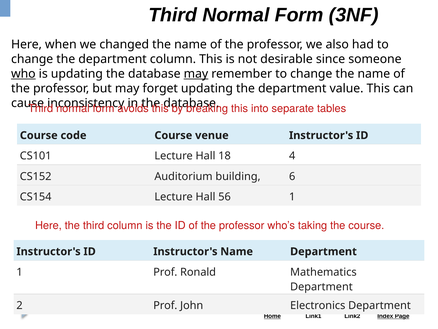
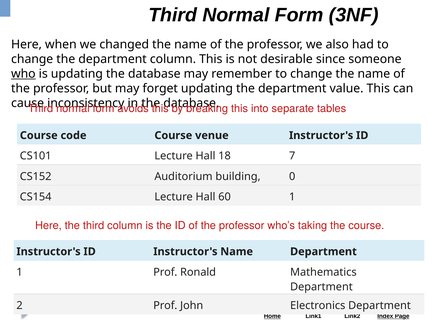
may at (196, 74) underline: present -> none
4: 4 -> 7
6: 6 -> 0
56: 56 -> 60
